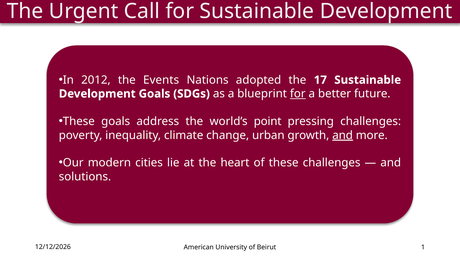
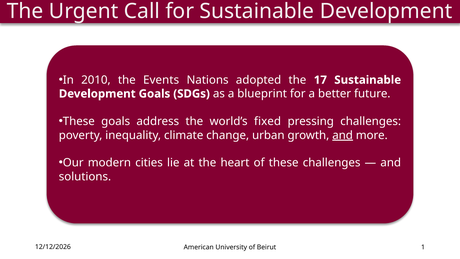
2012: 2012 -> 2010
for at (298, 94) underline: present -> none
point: point -> fixed
